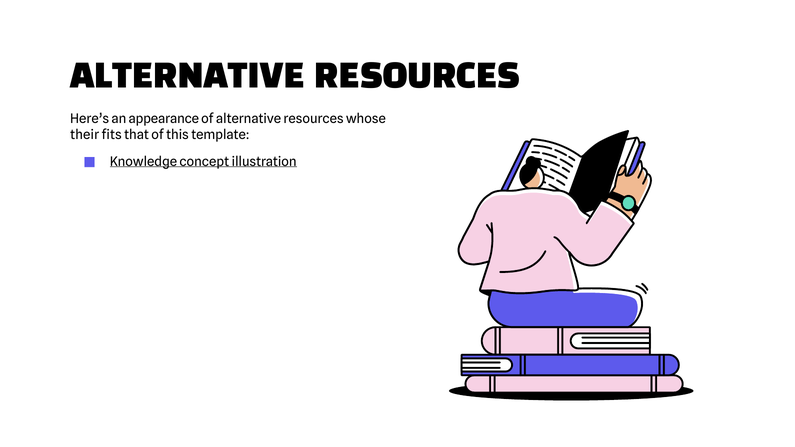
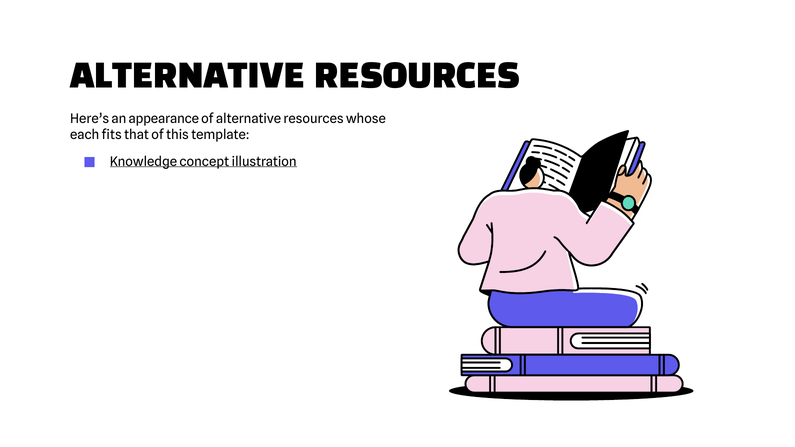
their: their -> each
